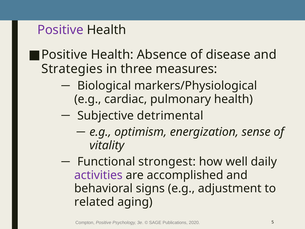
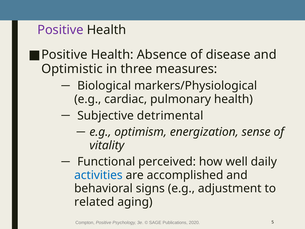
Strategies: Strategies -> Optimistic
strongest: strongest -> perceived
activities colour: purple -> blue
